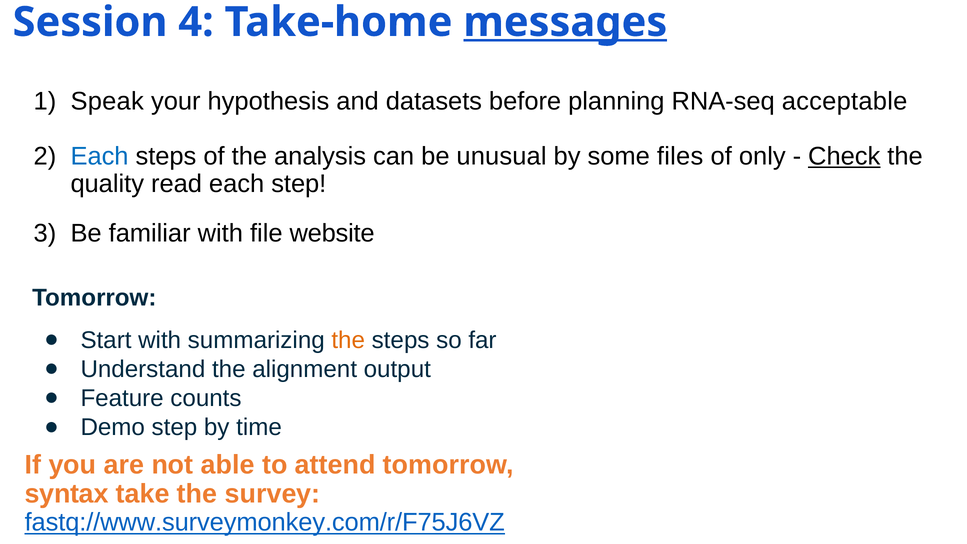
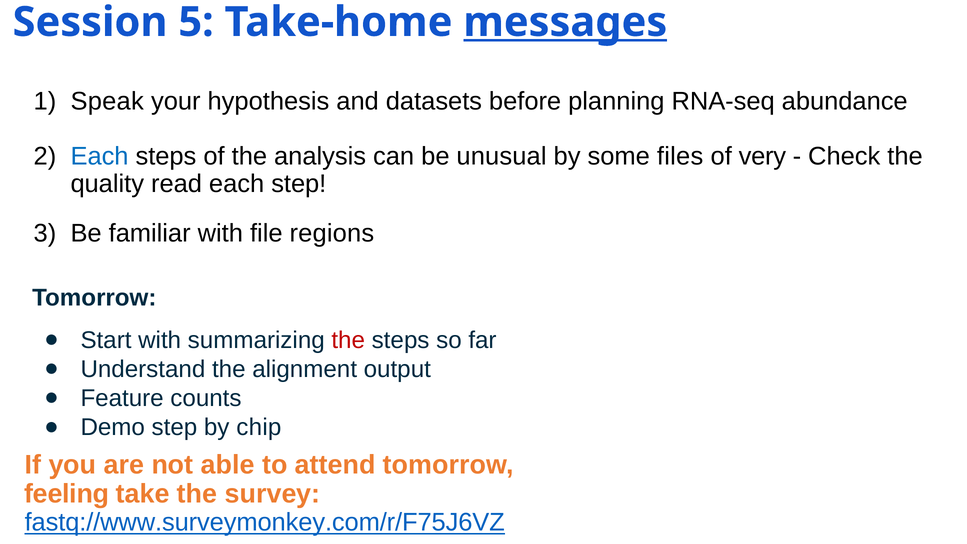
4: 4 -> 5
acceptable: acceptable -> abundance
only: only -> very
Check underline: present -> none
website: website -> regions
the at (348, 340) colour: orange -> red
time: time -> chip
syntax: syntax -> feeling
